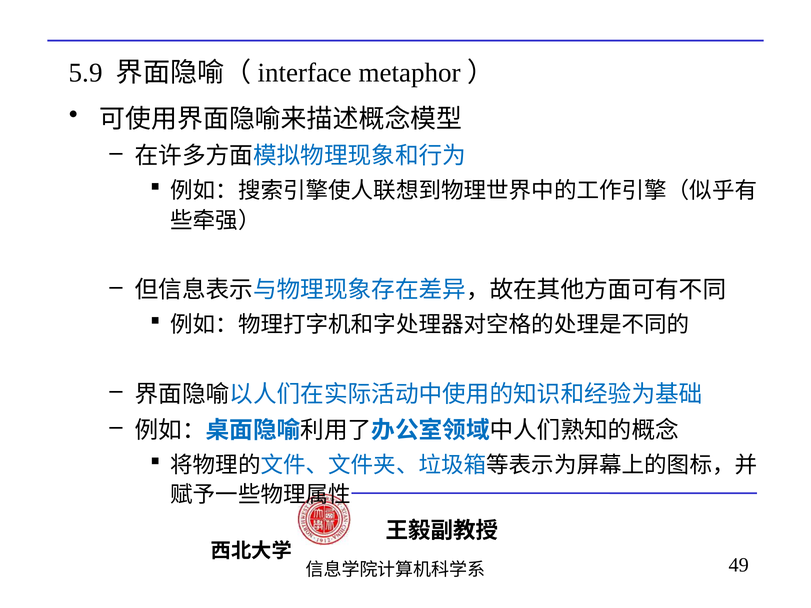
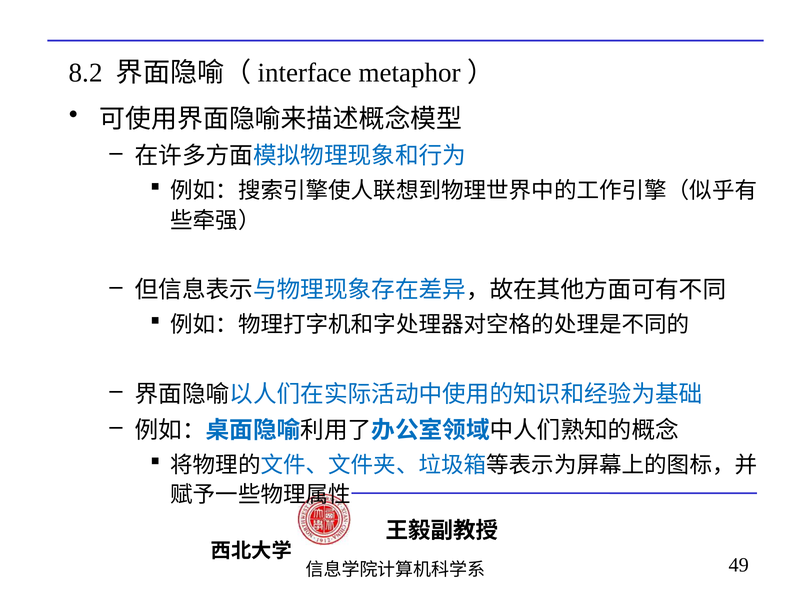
5.9: 5.9 -> 8.2
